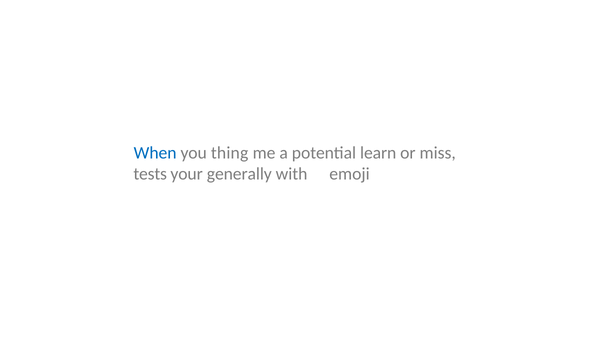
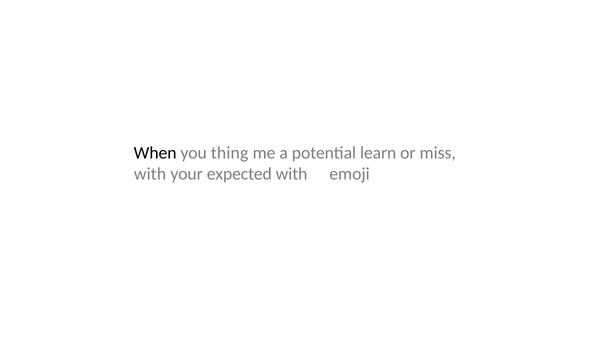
When colour: blue -> black
tests at (150, 174): tests -> with
generally: generally -> expected
